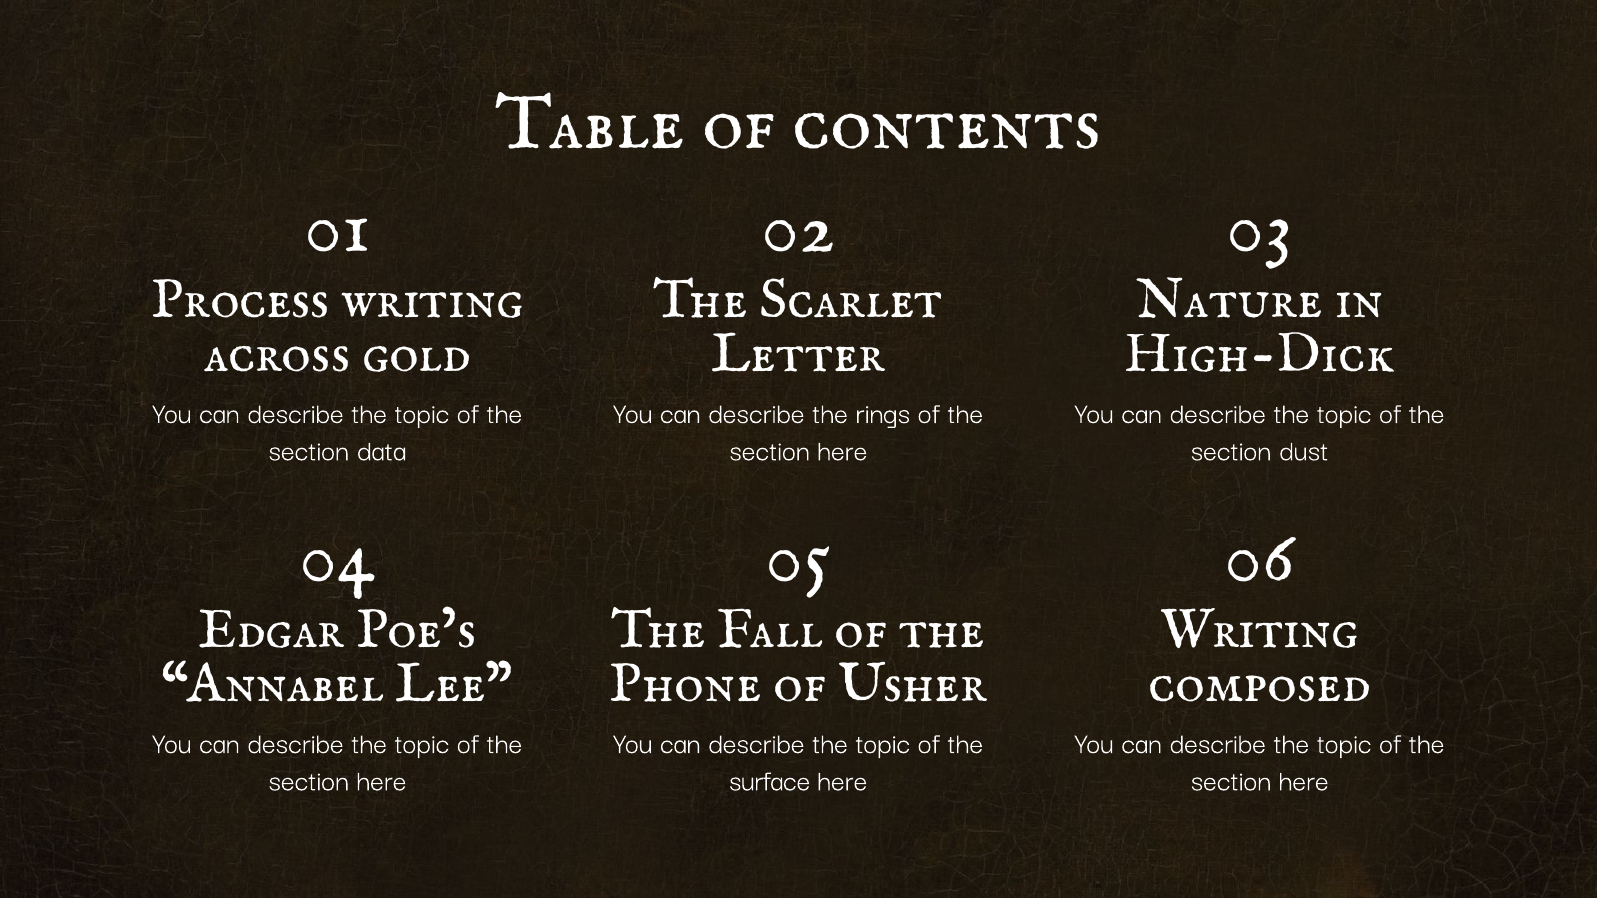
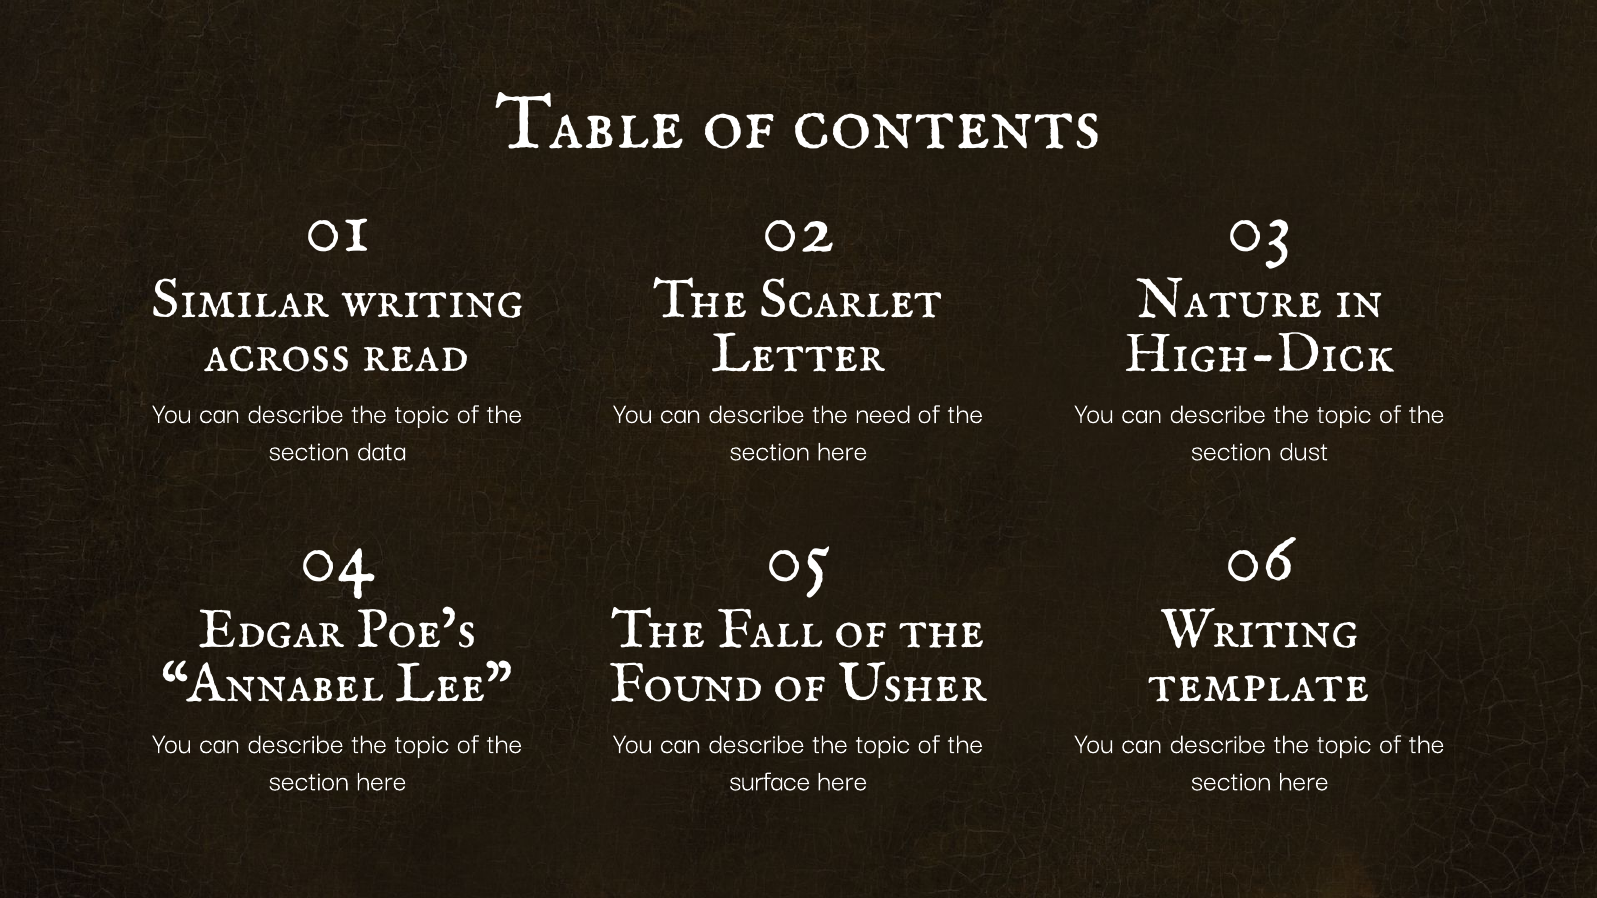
Process: Process -> Similar
gold: gold -> read
rings: rings -> need
Phone: Phone -> Found
composed: composed -> template
